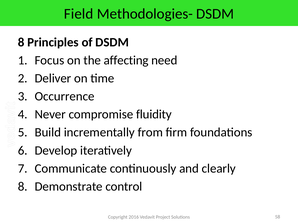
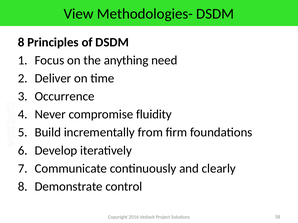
Field: Field -> View
affecting: affecting -> anything
